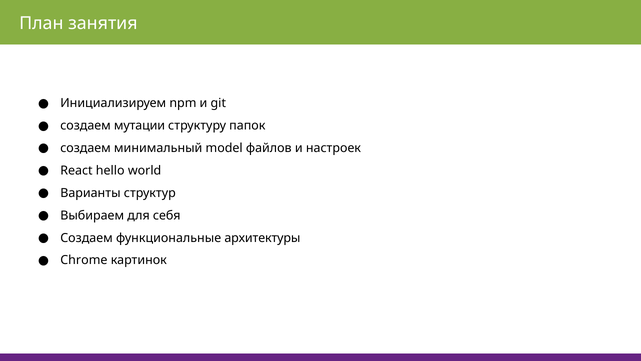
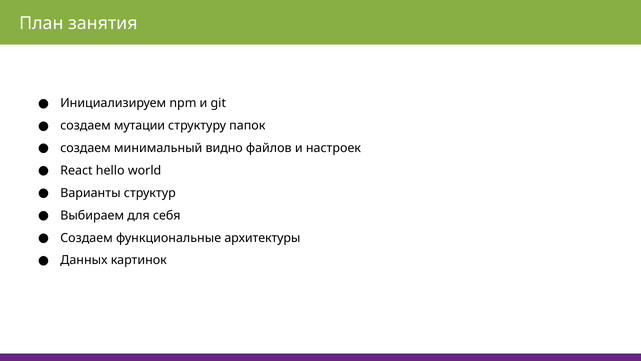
model: model -> видно
Chrome: Chrome -> Данных
